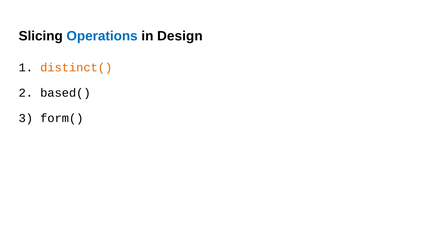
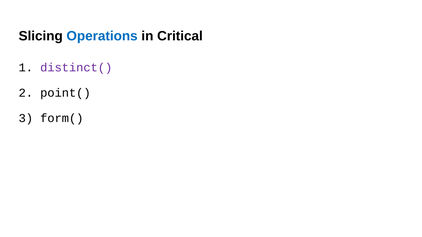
Design: Design -> Critical
distinct( colour: orange -> purple
based(: based( -> point(
